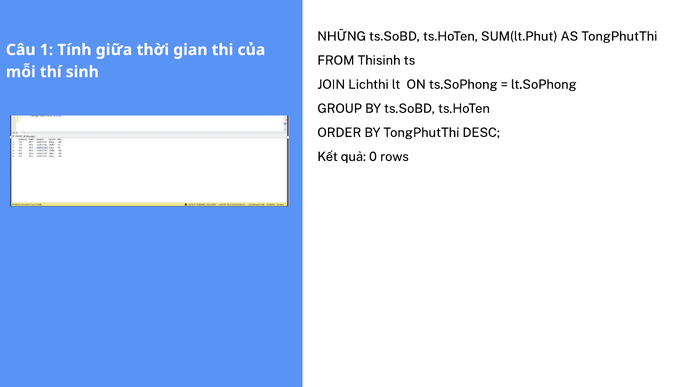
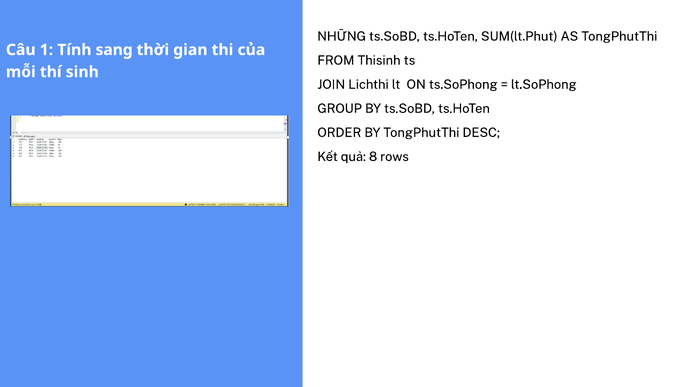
giữa: giữa -> sang
0: 0 -> 8
